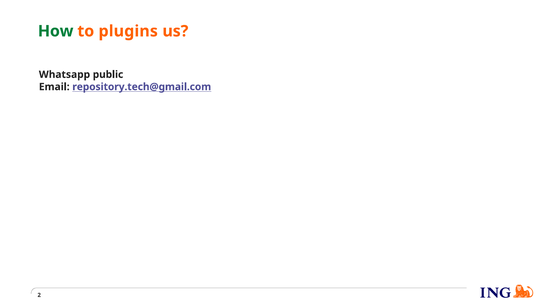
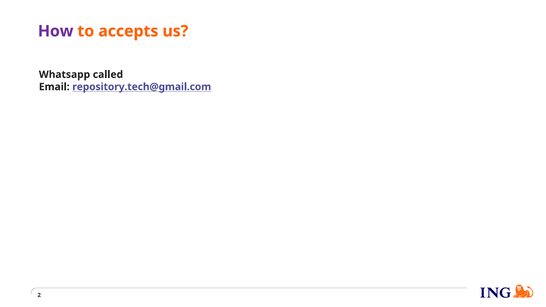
How colour: green -> purple
plugins: plugins -> accepts
public: public -> called
